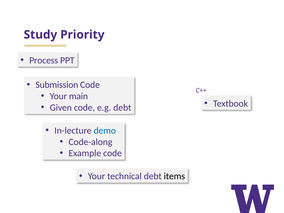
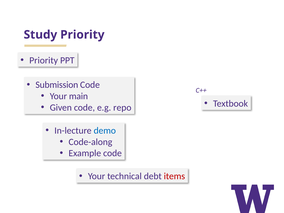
Process at (44, 60): Process -> Priority
e.g debt: debt -> repo
items colour: black -> red
